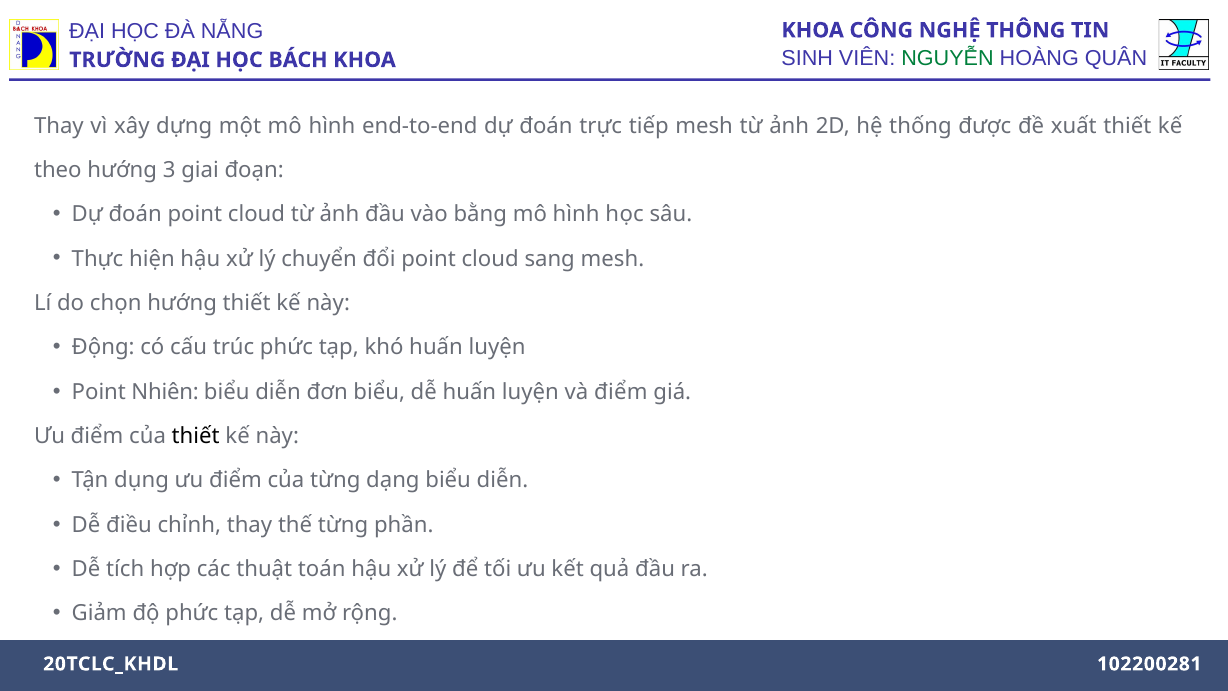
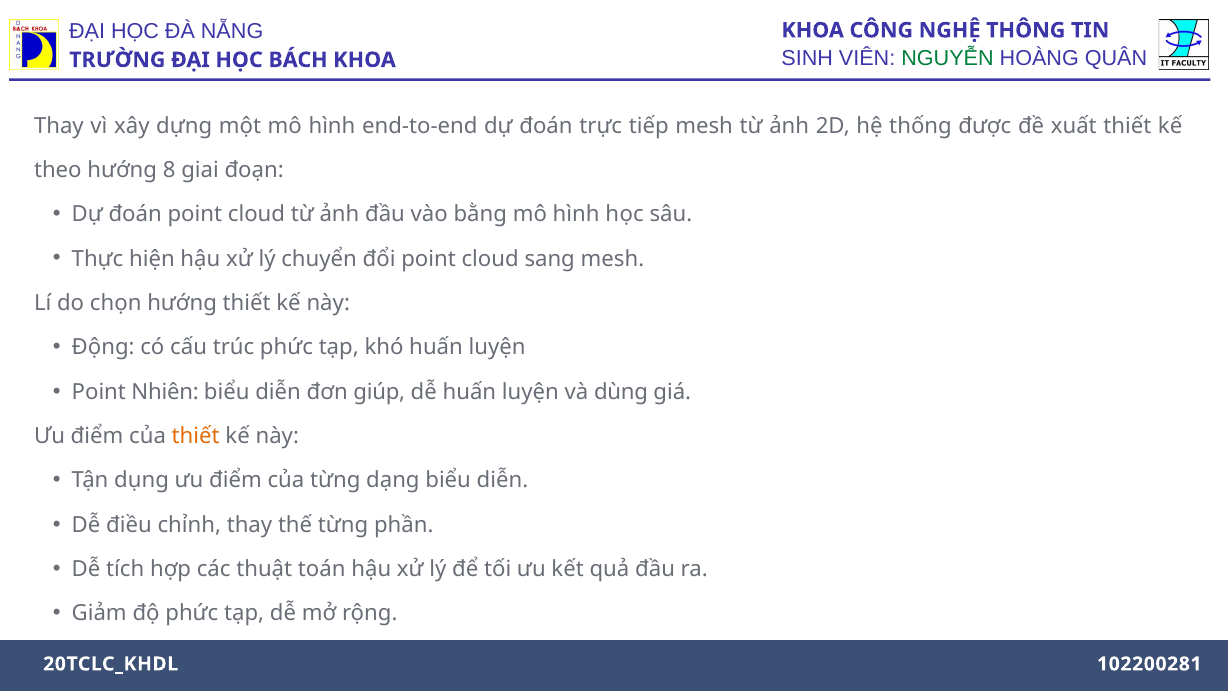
3: 3 -> 8
đơn biểu: biểu -> giúp
và điểm: điểm -> dùng
thiết at (196, 436) colour: black -> orange
